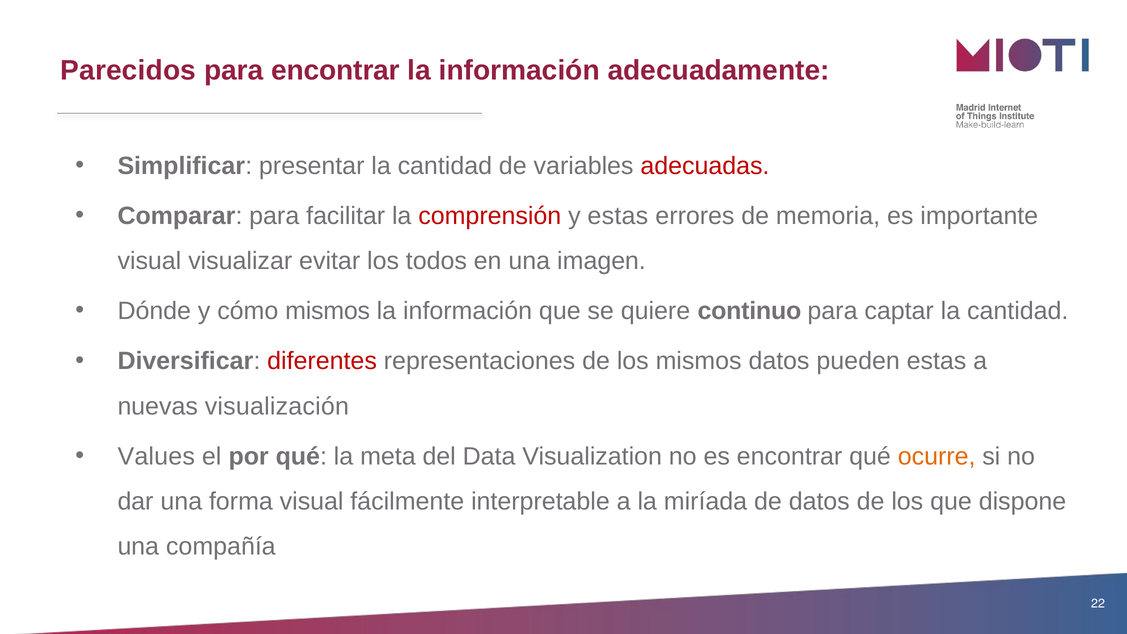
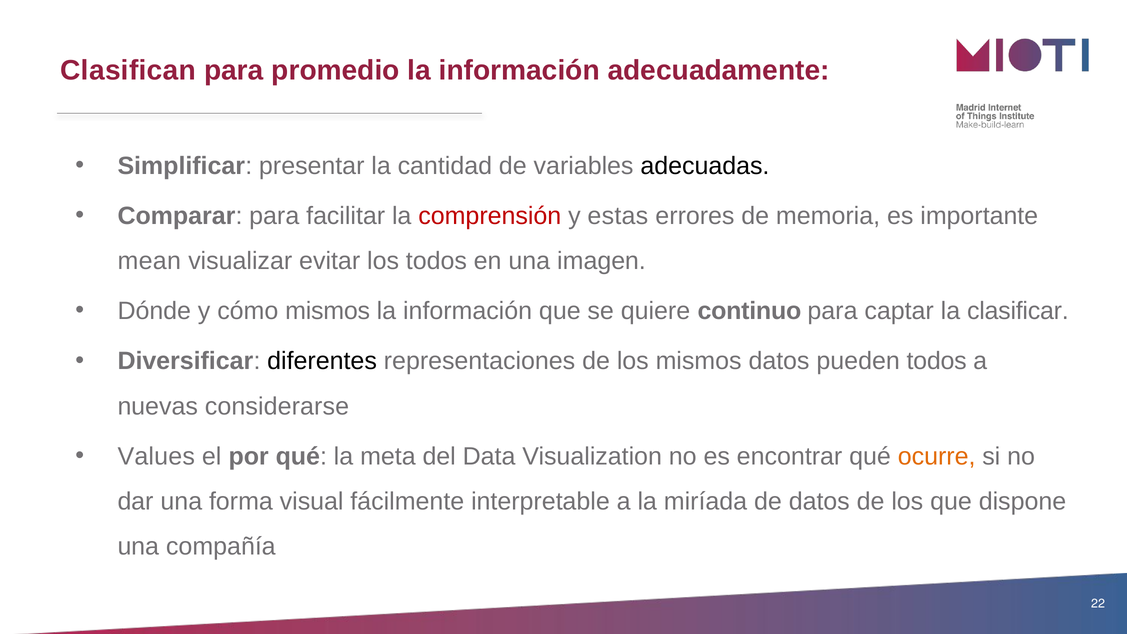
Parecidos: Parecidos -> Clasifican
para encontrar: encontrar -> promedio
adecuadas colour: red -> black
visual at (149, 261): visual -> mean
captar la cantidad: cantidad -> clasificar
diferentes colour: red -> black
pueden estas: estas -> todos
visualización: visualización -> considerarse
